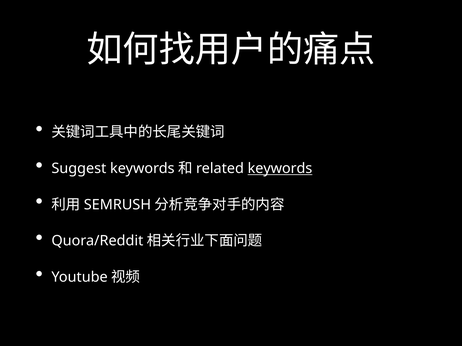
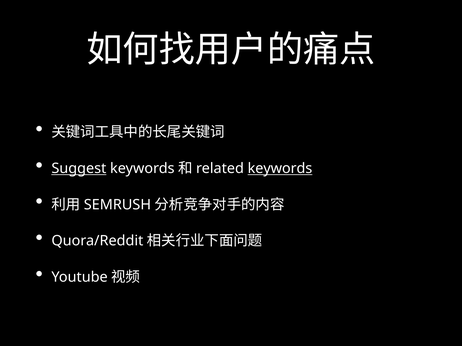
Suggest underline: none -> present
